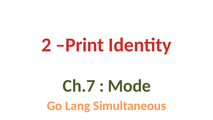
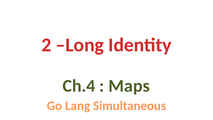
Print: Print -> Long
Ch.7: Ch.7 -> Ch.4
Mode: Mode -> Maps
